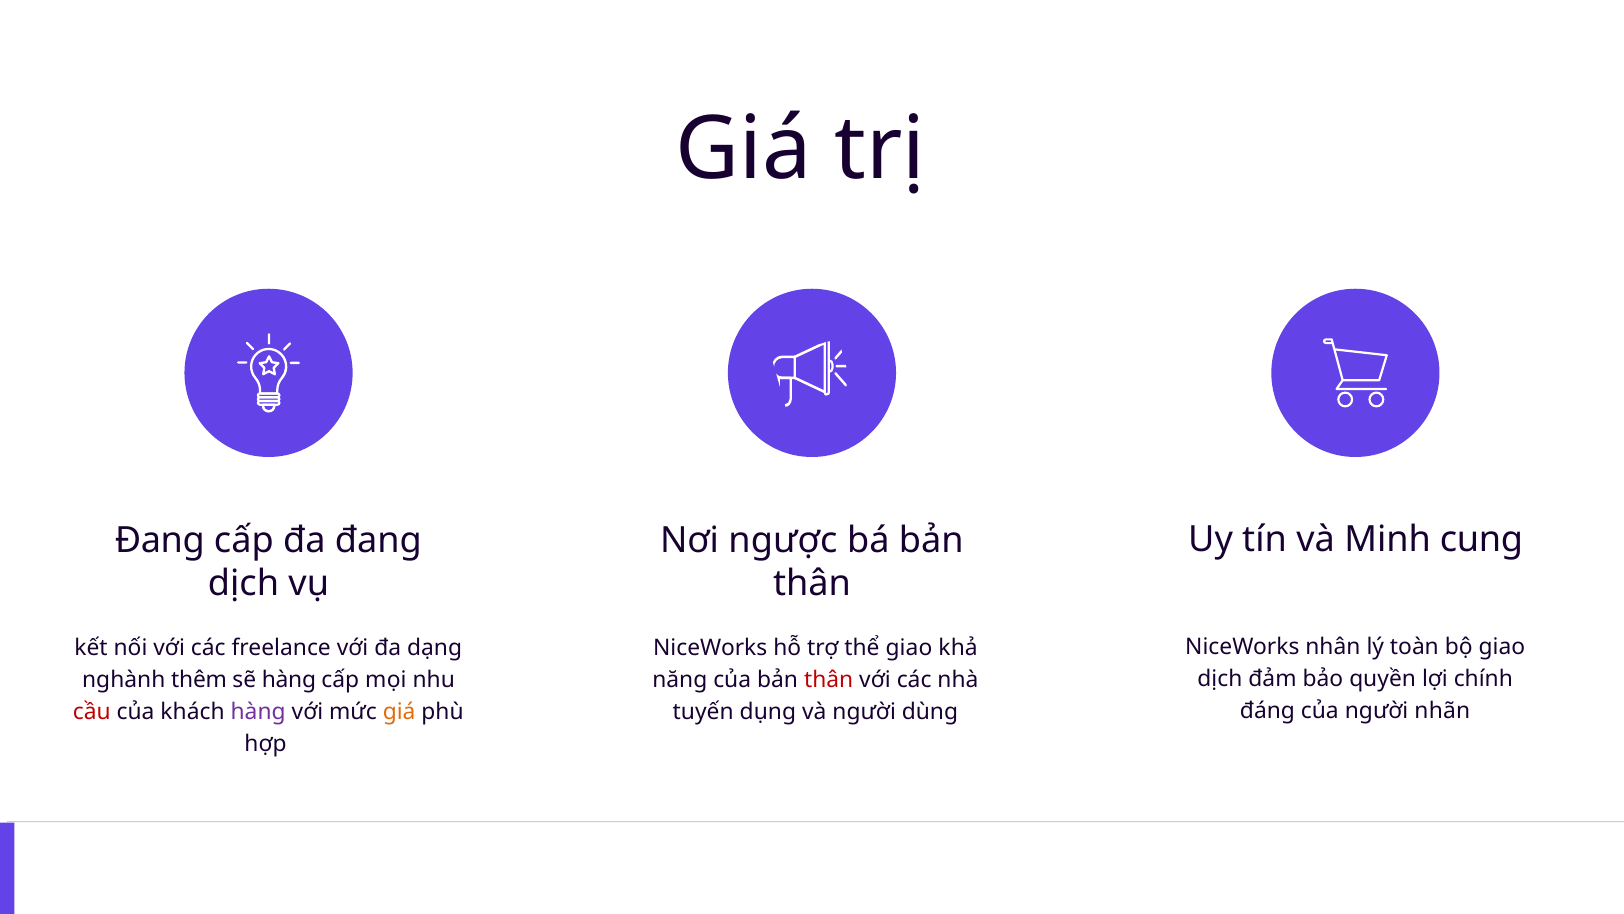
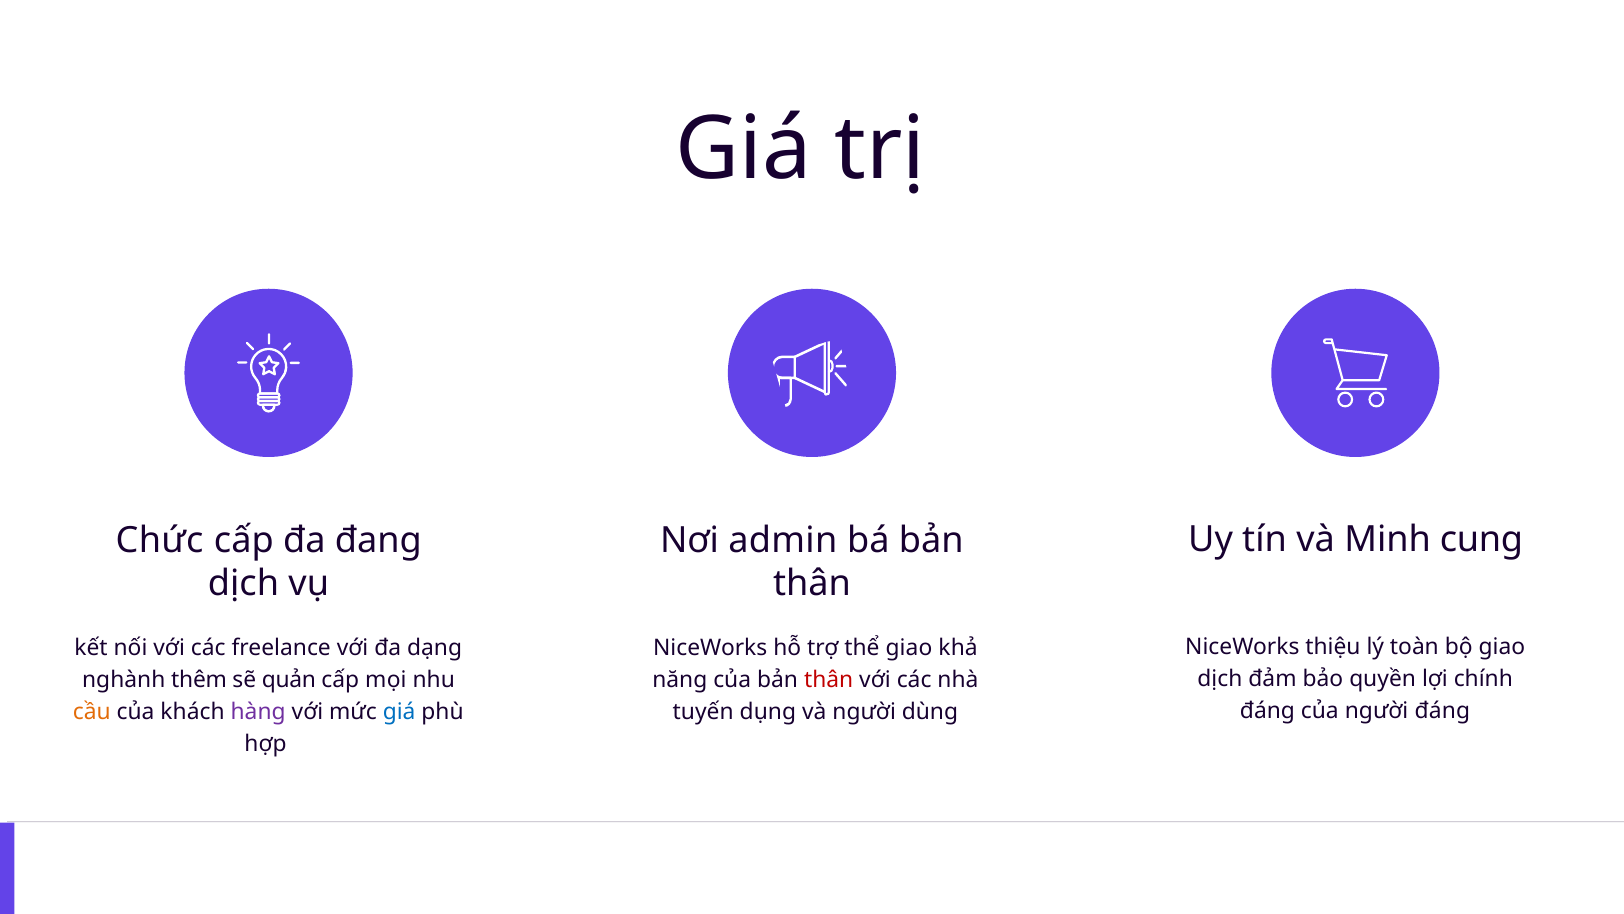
Đang at (160, 540): Đang -> Chức
ngược: ngược -> admin
nhân: nhân -> thiệu
sẽ hàng: hàng -> quản
người nhãn: nhãn -> đáng
cầu colour: red -> orange
giá at (399, 711) colour: orange -> blue
